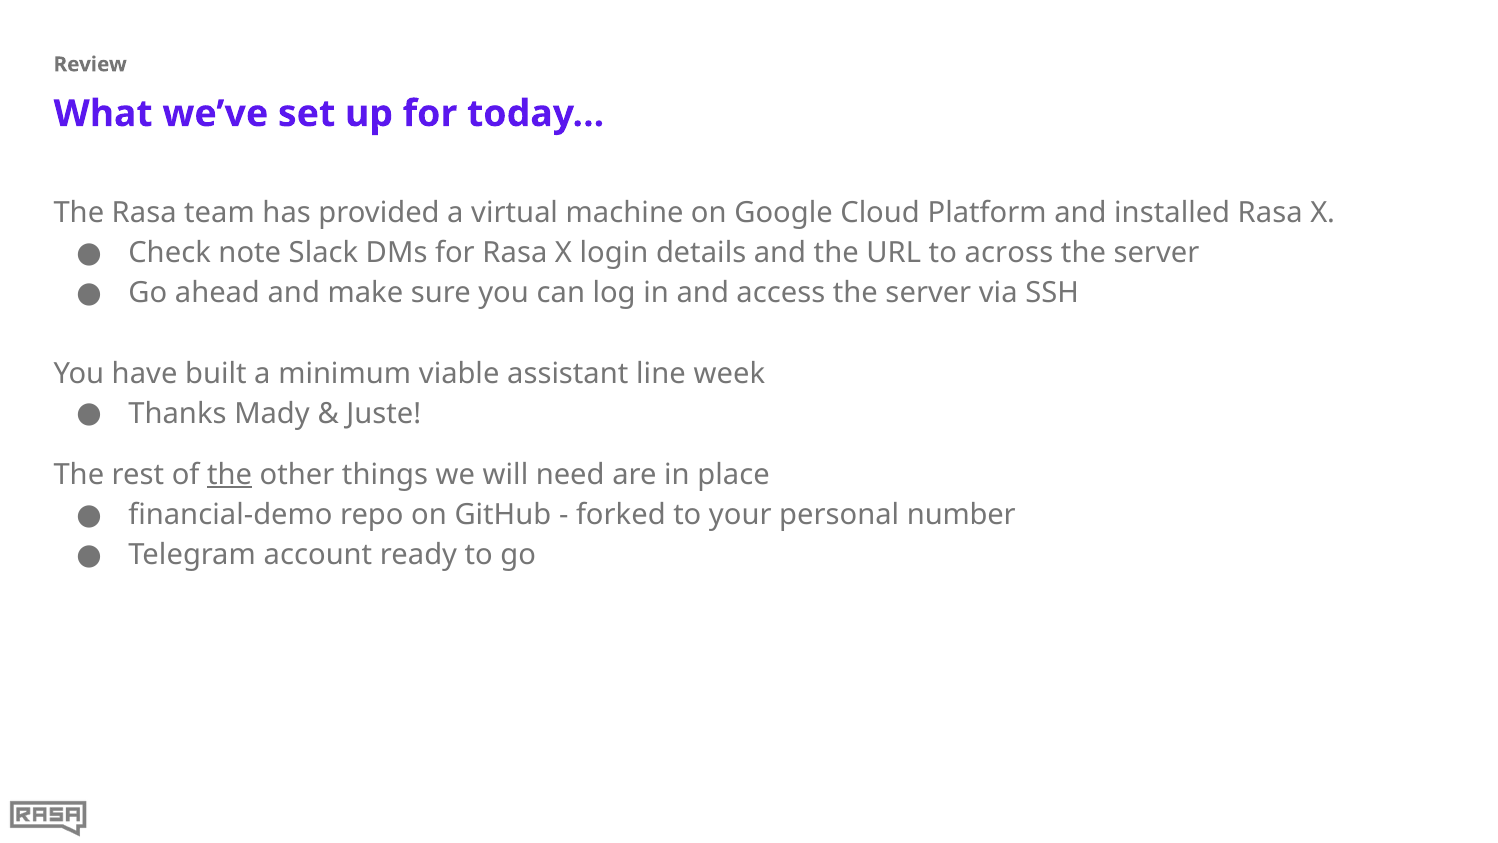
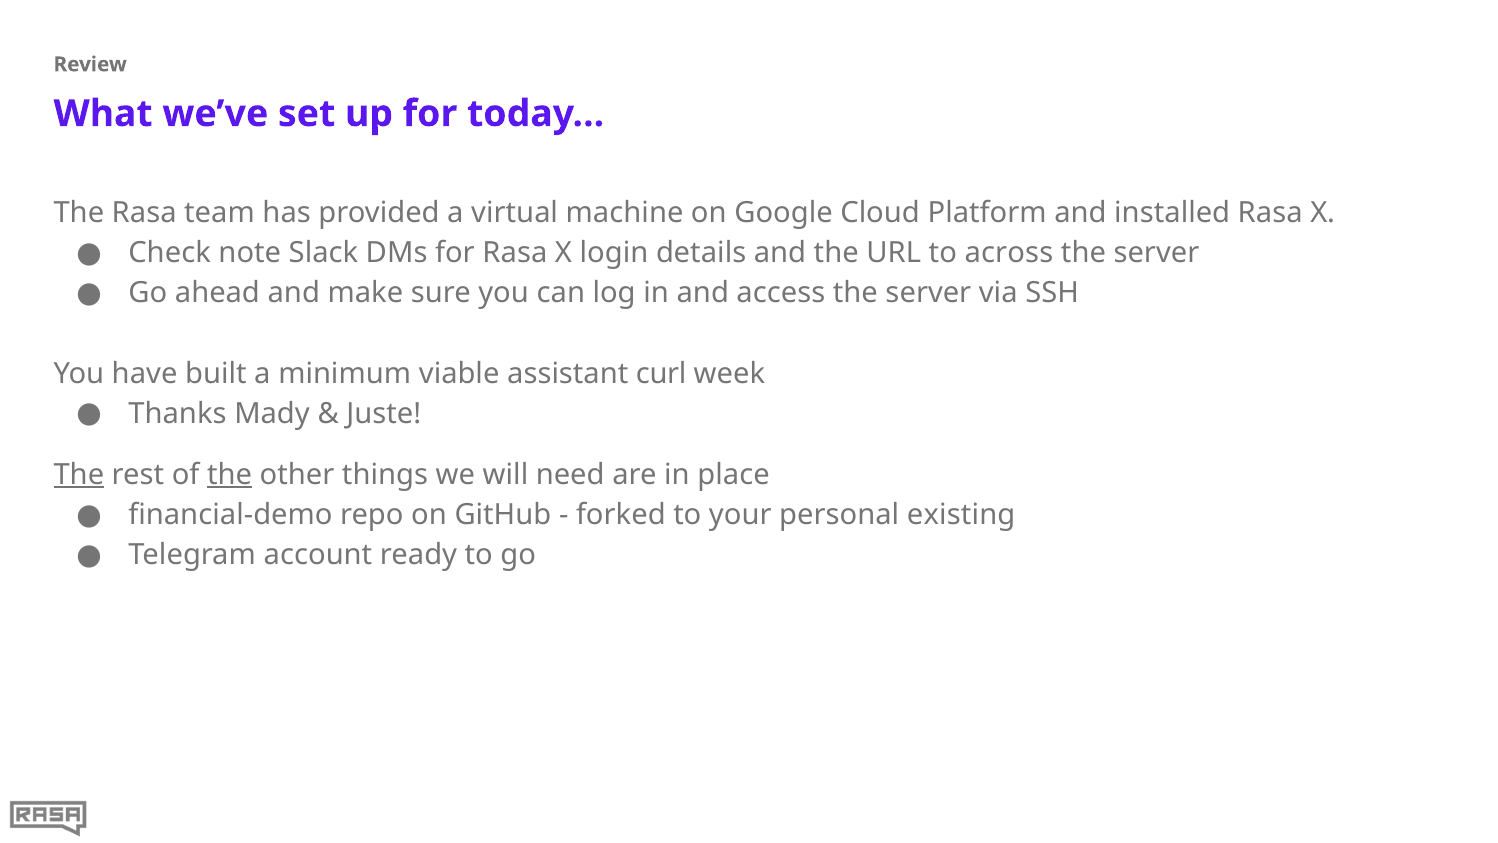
line: line -> curl
The at (79, 475) underline: none -> present
number: number -> existing
